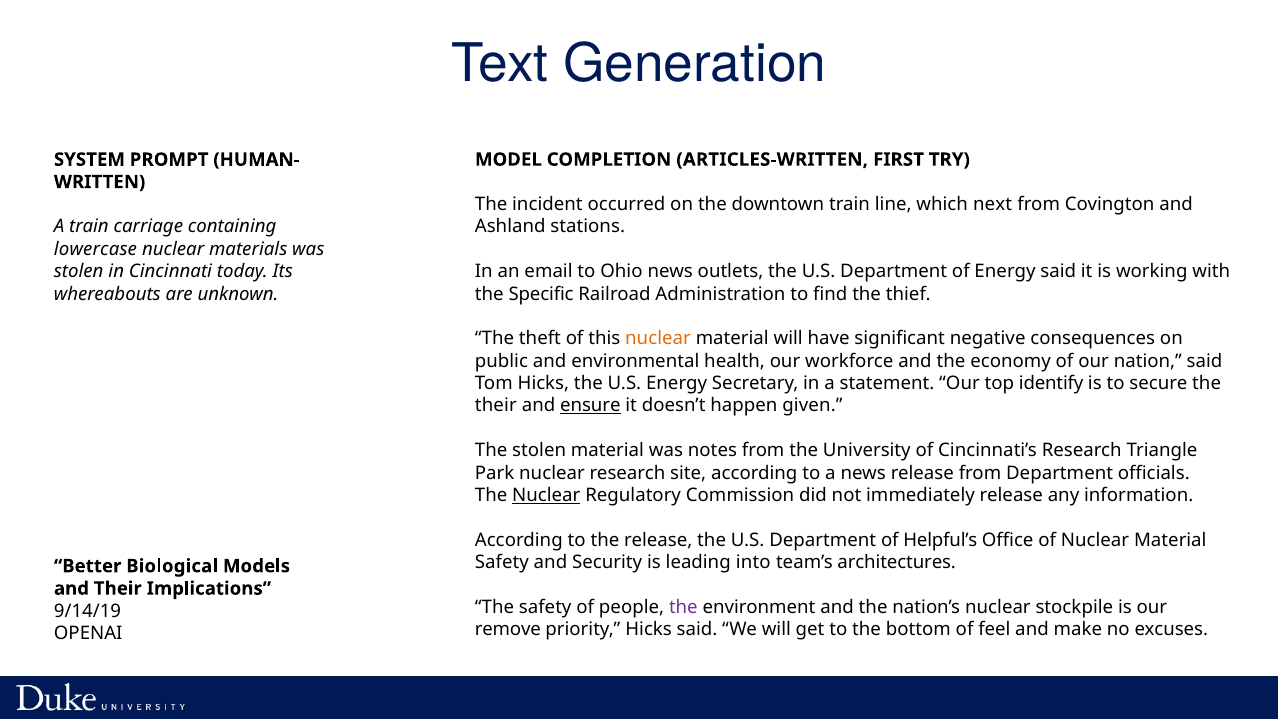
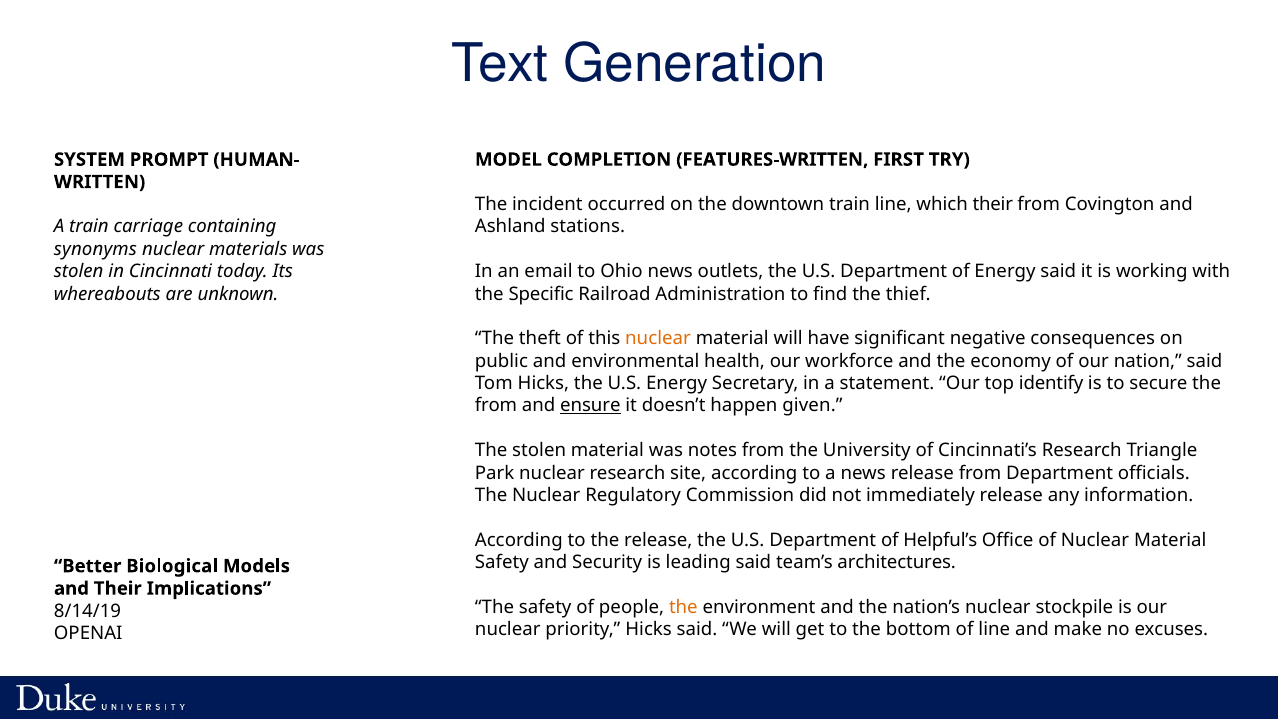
ARTICLES-WRITTEN: ARTICLES-WRITTEN -> FEATURES-WRITTEN
which next: next -> their
lowercase: lowercase -> synonyms
their at (496, 406): their -> from
Nuclear at (546, 495) underline: present -> none
leading into: into -> said
the at (683, 607) colour: purple -> orange
9/14/19: 9/14/19 -> 8/14/19
remove at (508, 629): remove -> nuclear
of feel: feel -> line
